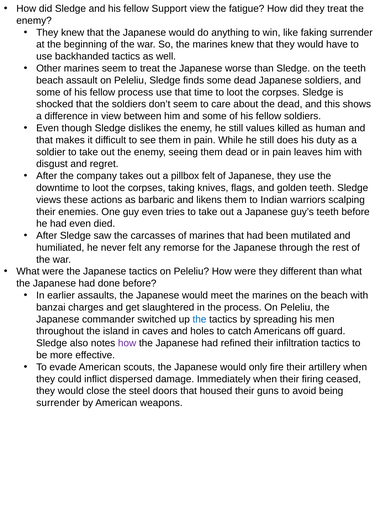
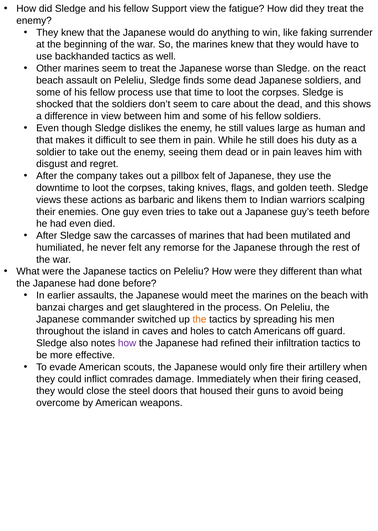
the teeth: teeth -> react
killed: killed -> large
the at (199, 319) colour: blue -> orange
dispersed: dispersed -> comrades
surrender at (58, 403): surrender -> overcome
